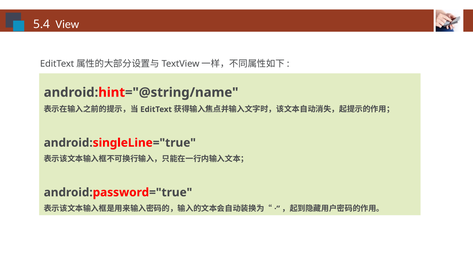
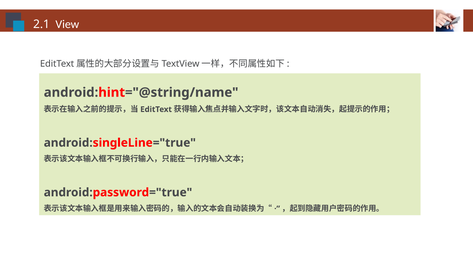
5.4: 5.4 -> 2.1
